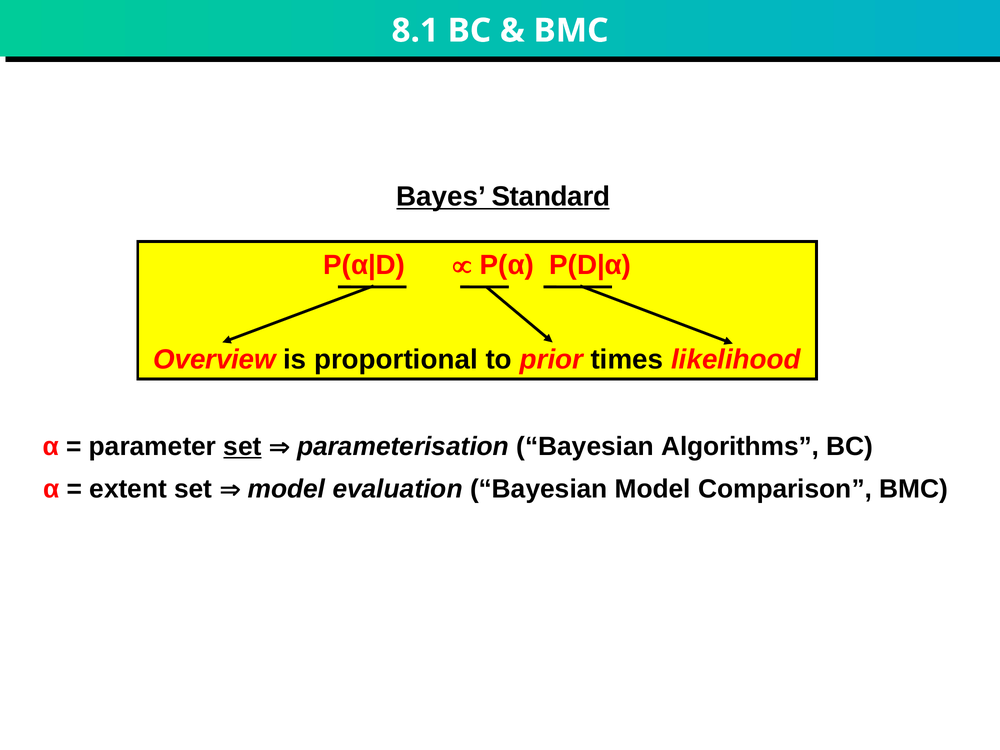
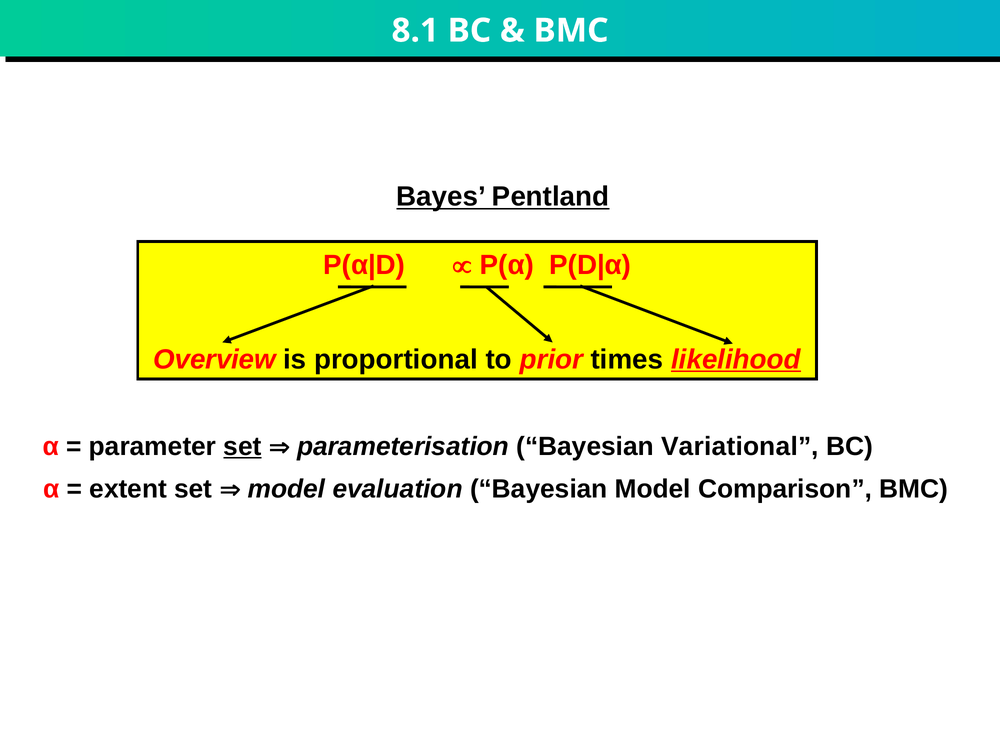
Standard: Standard -> Pentland
likelihood underline: none -> present
Algorithms: Algorithms -> Variational
